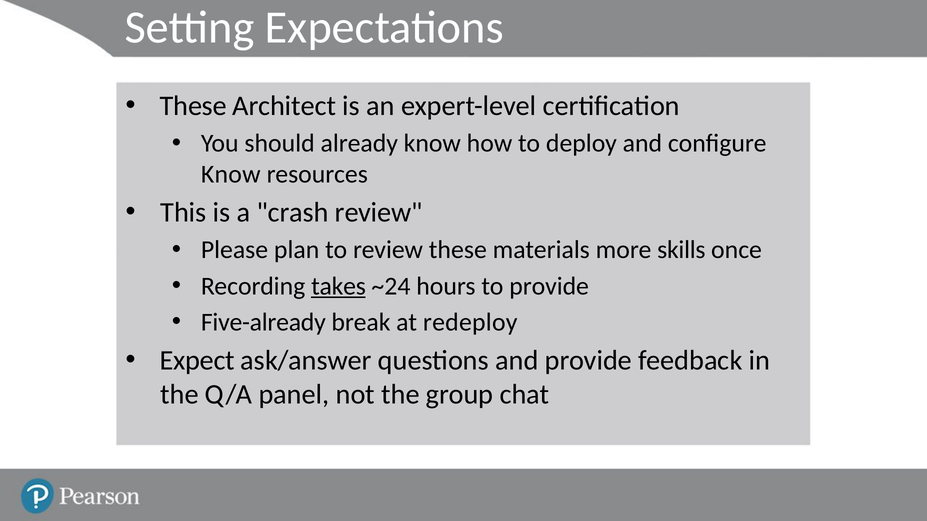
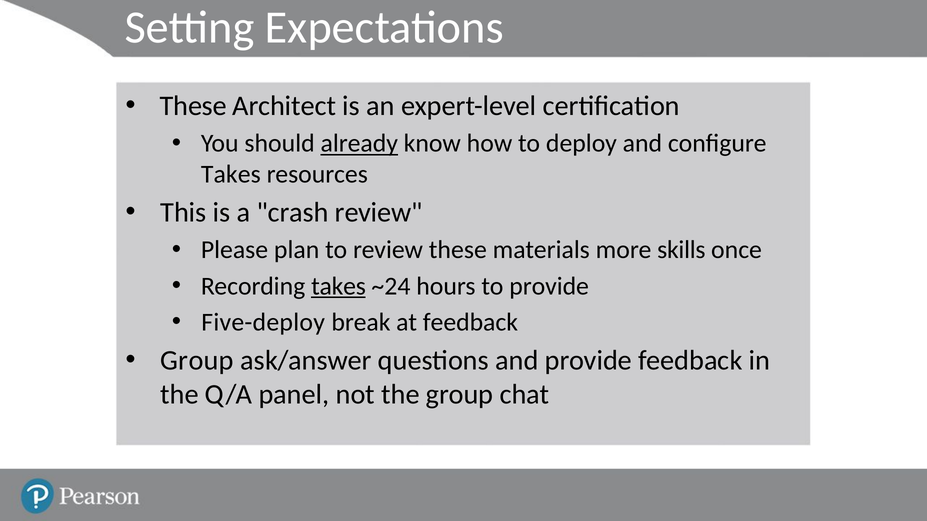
already underline: none -> present
Know at (231, 175): Know -> Takes
Five-already: Five-already -> Five-deploy
at redeploy: redeploy -> feedback
Expect at (197, 361): Expect -> Group
